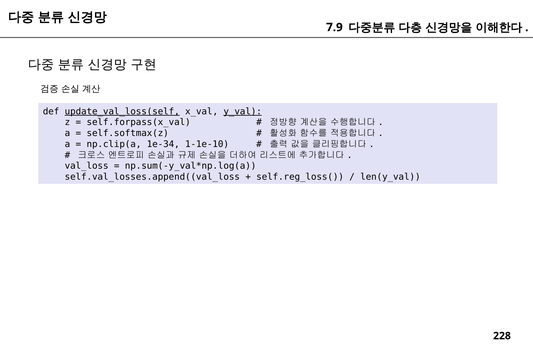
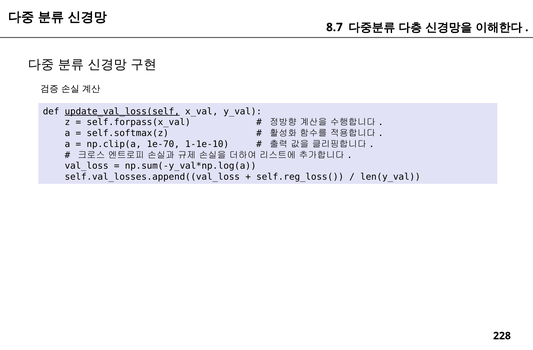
7.9: 7.9 -> 8.7
y_val underline: present -> none
1e-34: 1e-34 -> 1e-70
